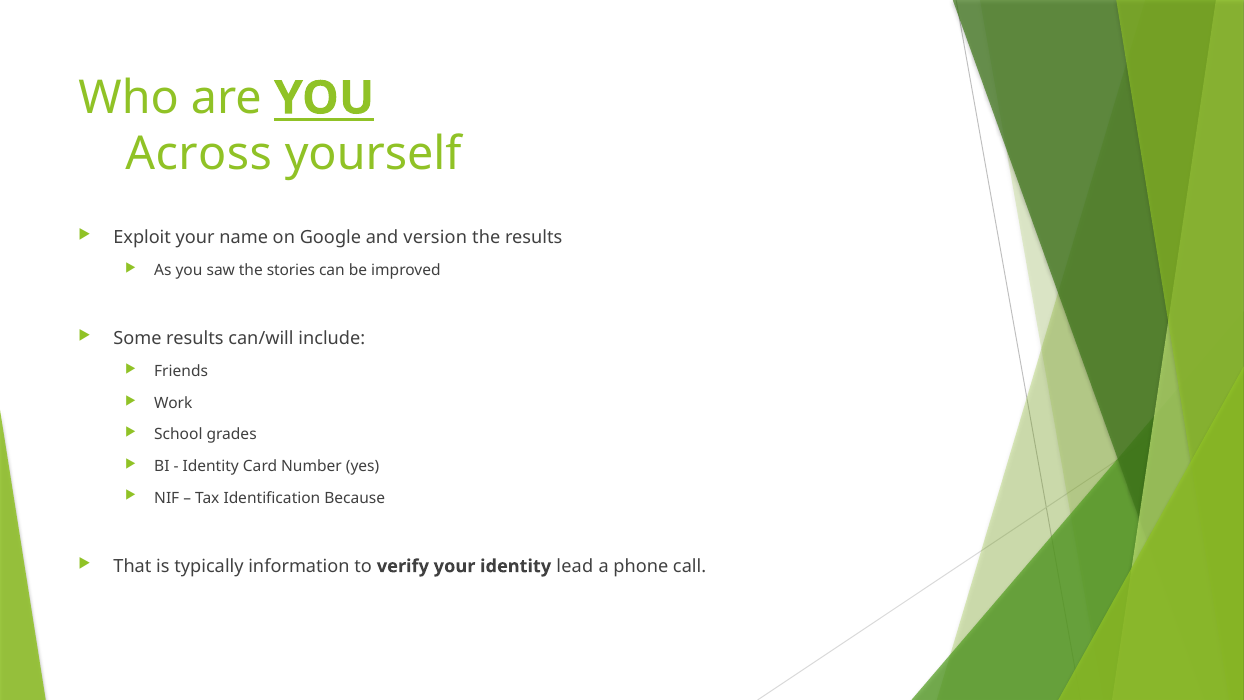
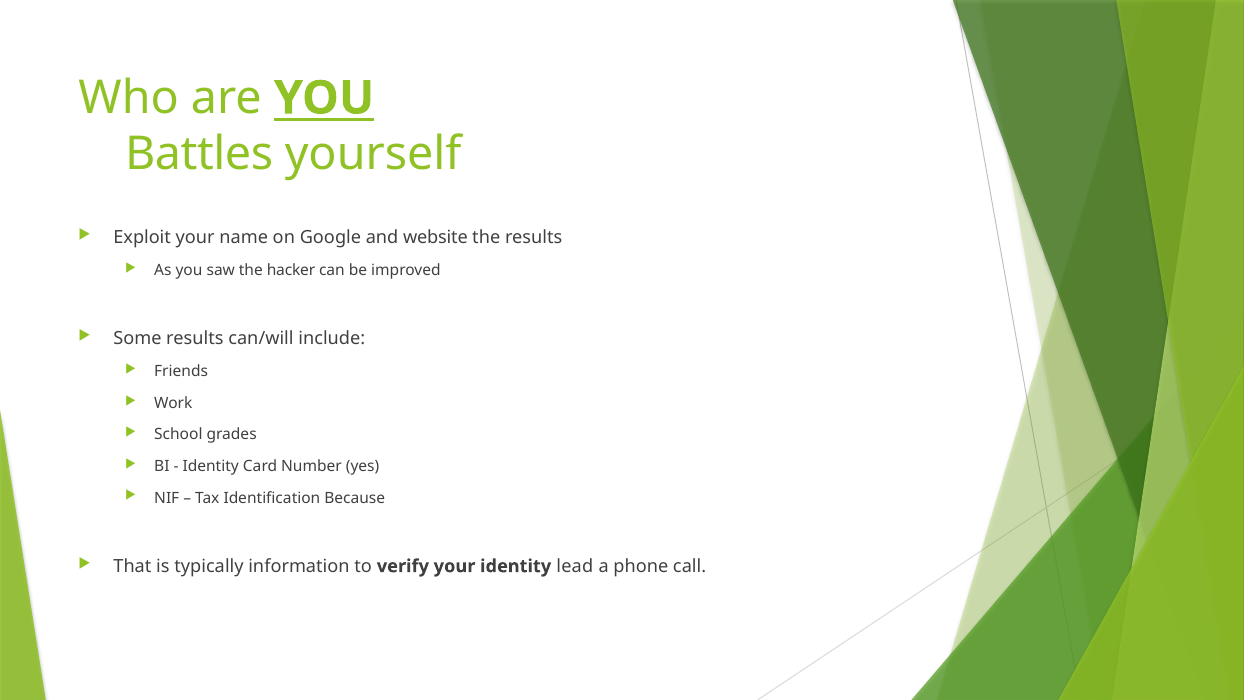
Across: Across -> Battles
version: version -> website
stories: stories -> hacker
